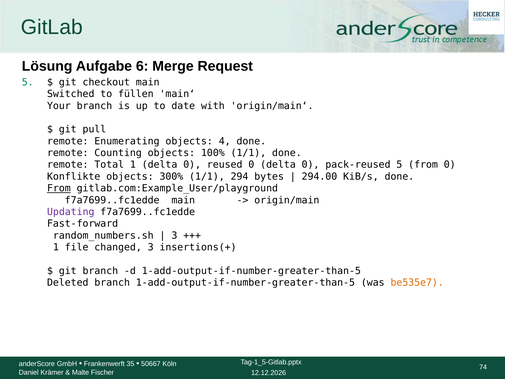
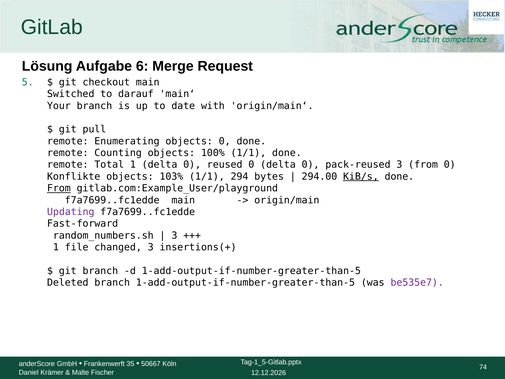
füllen: füllen -> darauf
objects 4: 4 -> 0
pack-reused 5: 5 -> 3
300%: 300% -> 103%
KiB/s underline: none -> present
be535e7 colour: orange -> purple
